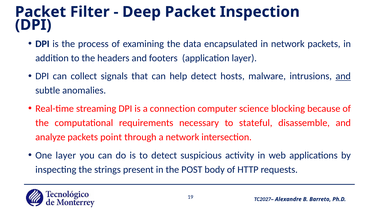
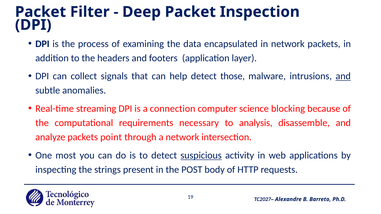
hosts: hosts -> those
stateful: stateful -> analysis
One layer: layer -> most
suspicious underline: none -> present
